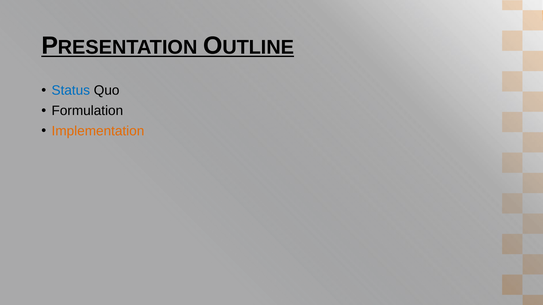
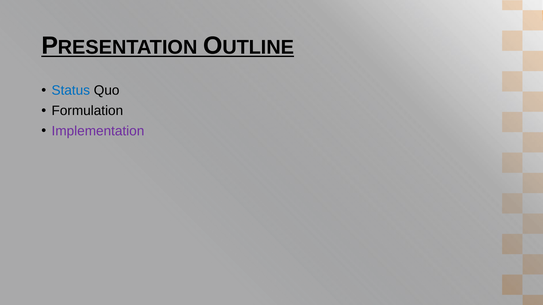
Implementation colour: orange -> purple
